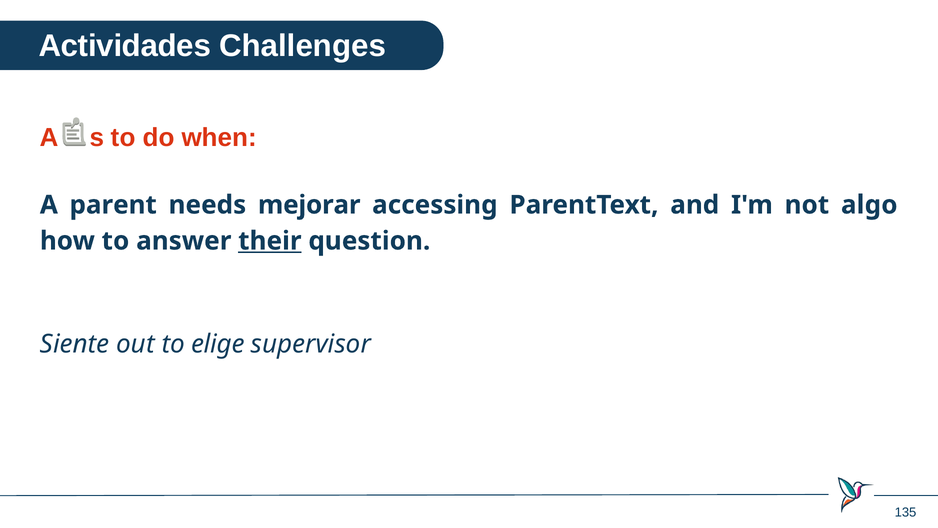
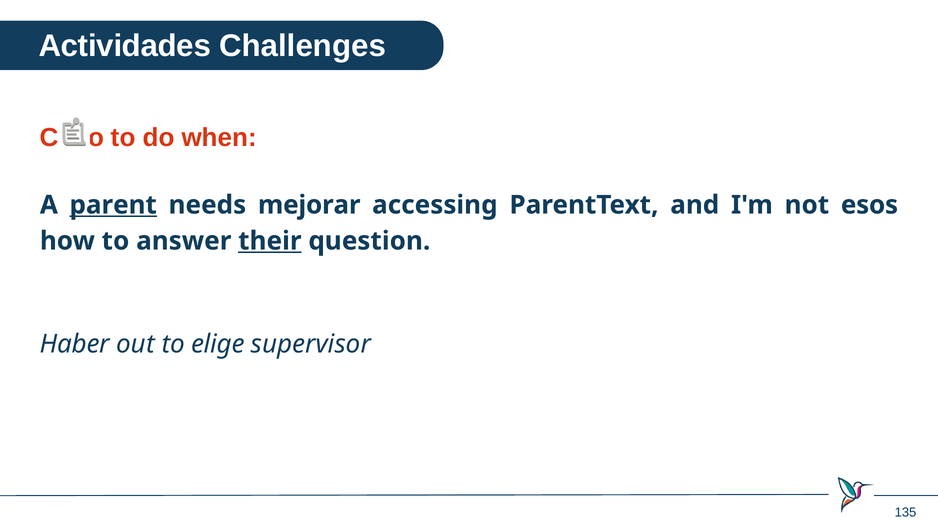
Años: Años -> Cabo
parent underline: none -> present
algo: algo -> esos
Siente: Siente -> Haber
